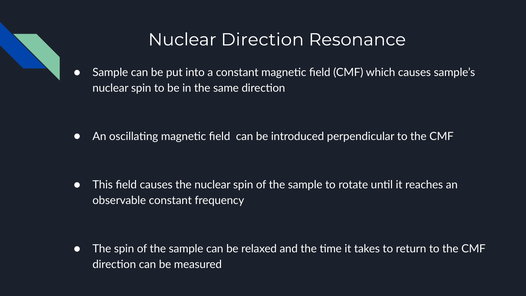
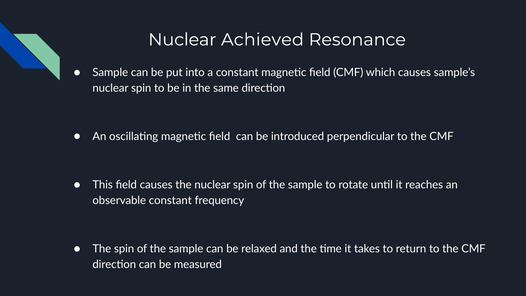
Nuclear Direction: Direction -> Achieved
